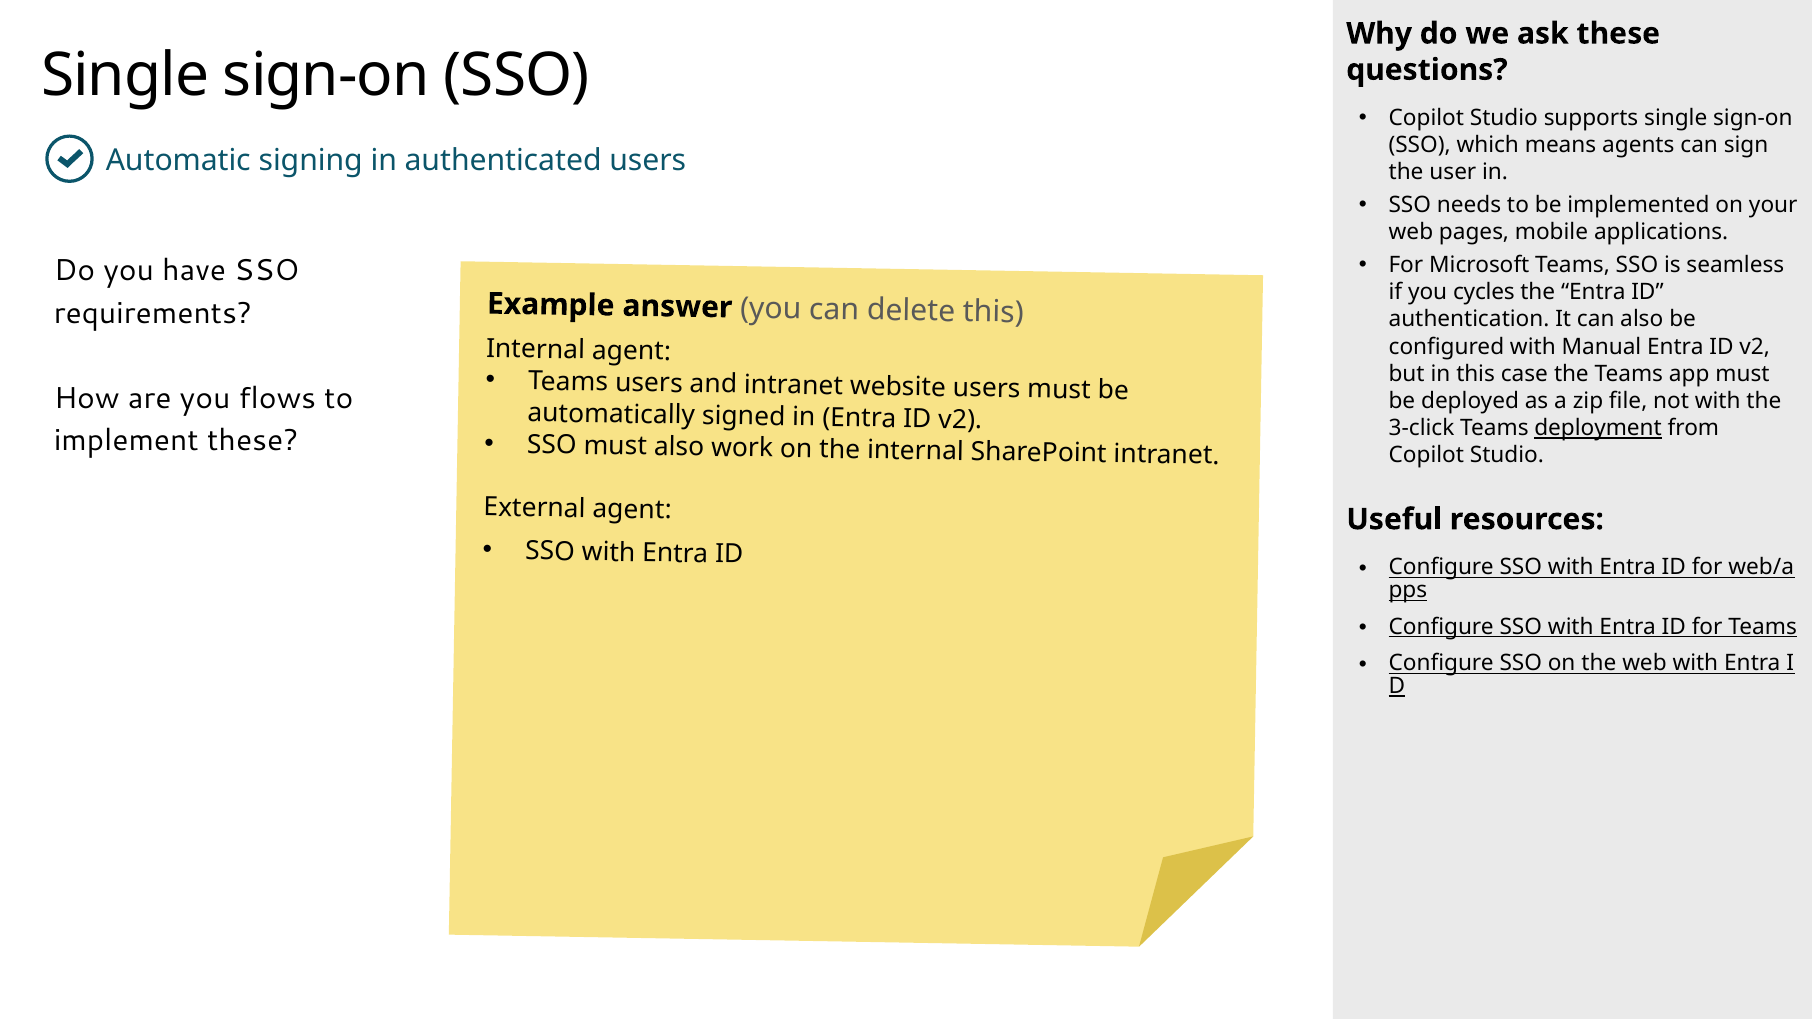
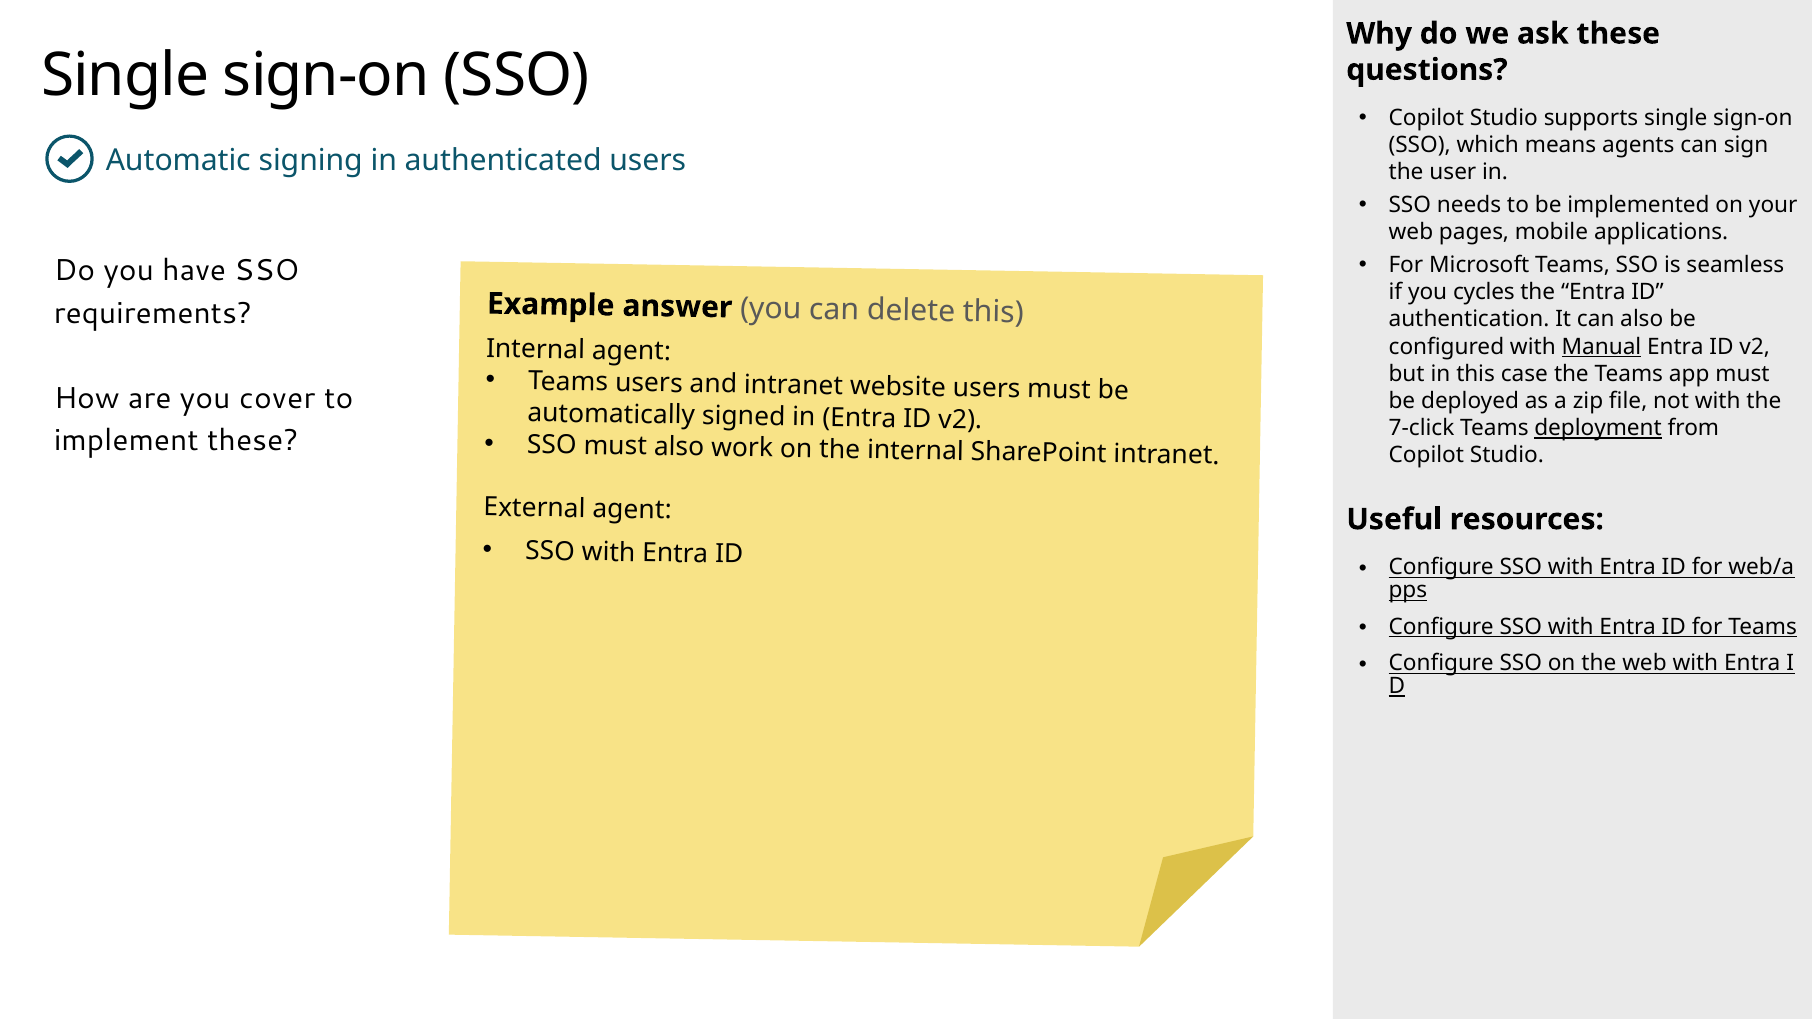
Manual underline: none -> present
flows: flows -> cover
3-click: 3-click -> 7-click
